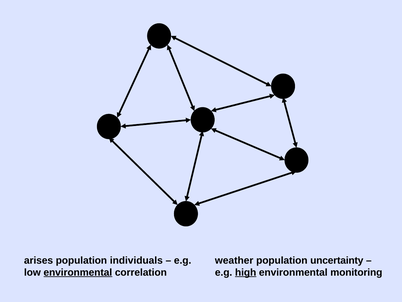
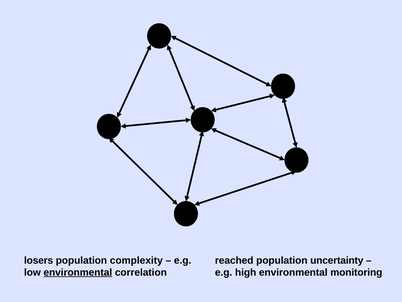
arises: arises -> losers
individuals: individuals -> complexity
weather: weather -> reached
high underline: present -> none
